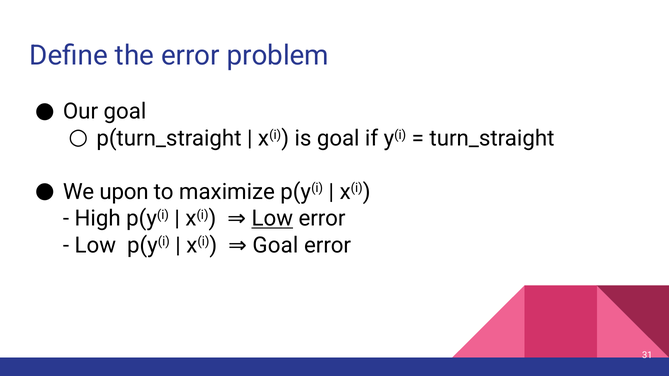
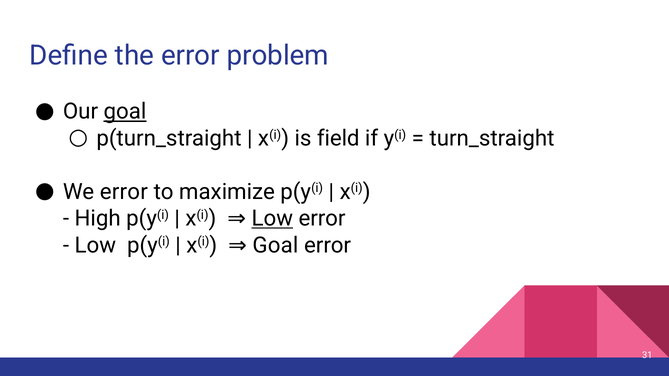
goal at (125, 112) underline: none -> present
is goal: goal -> field
We upon: upon -> error
